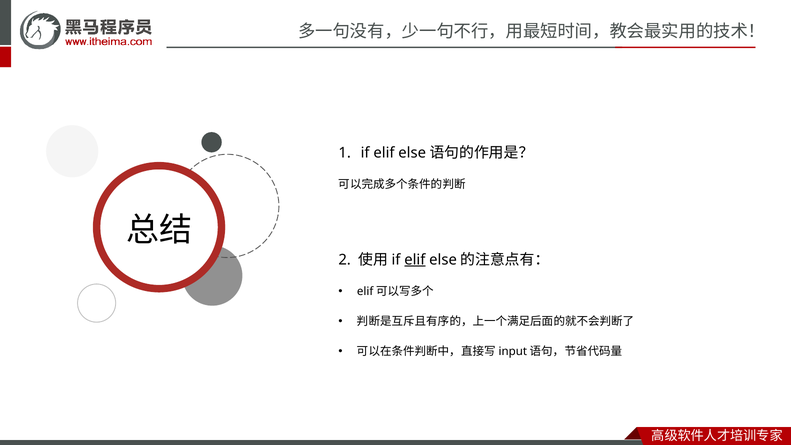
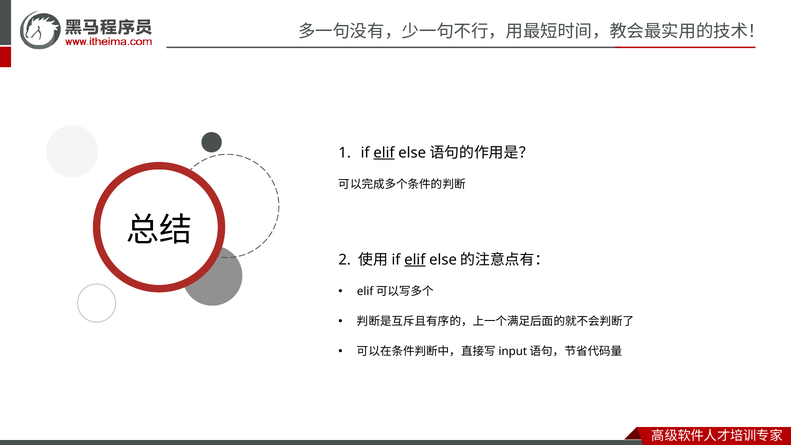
elif at (384, 153) underline: none -> present
